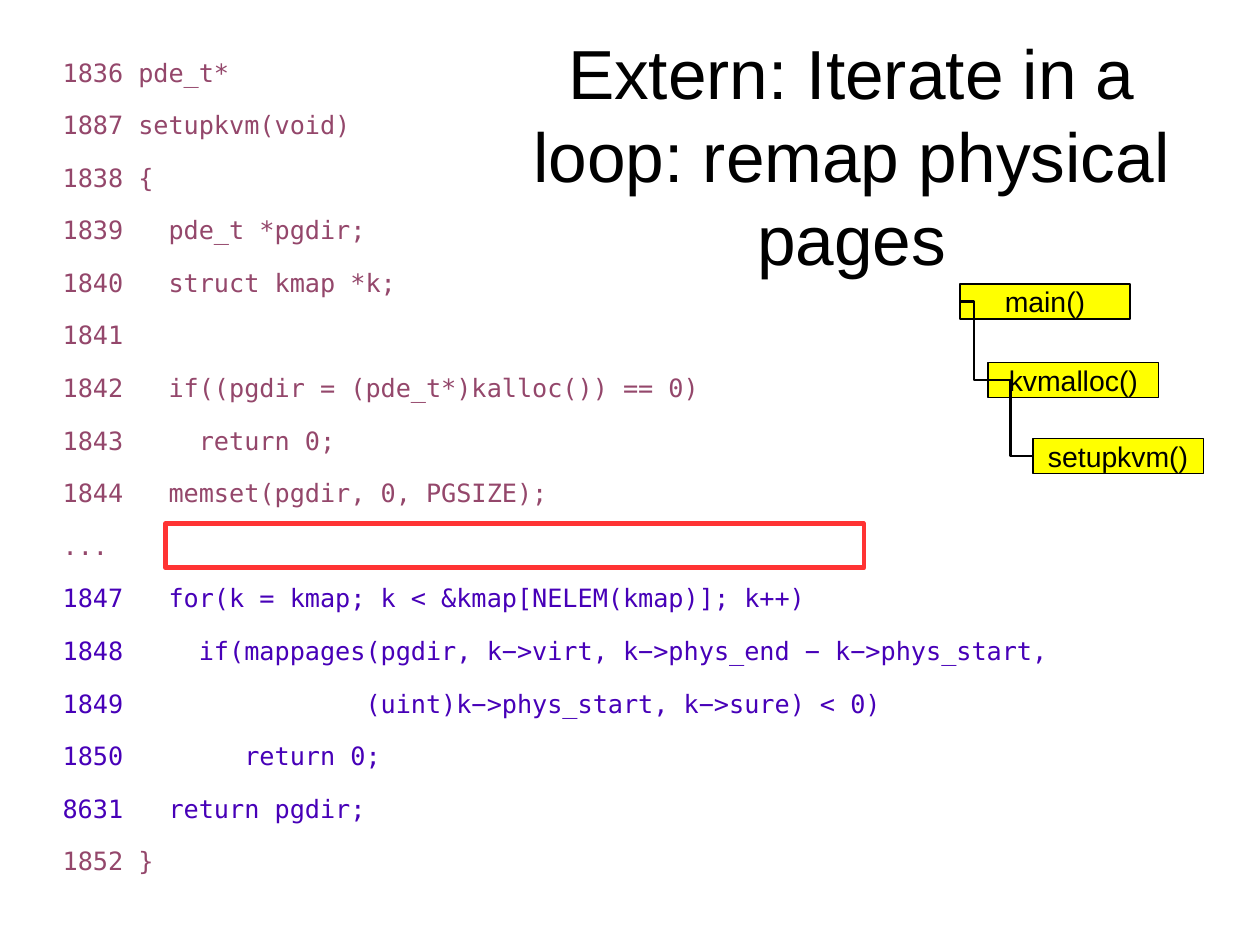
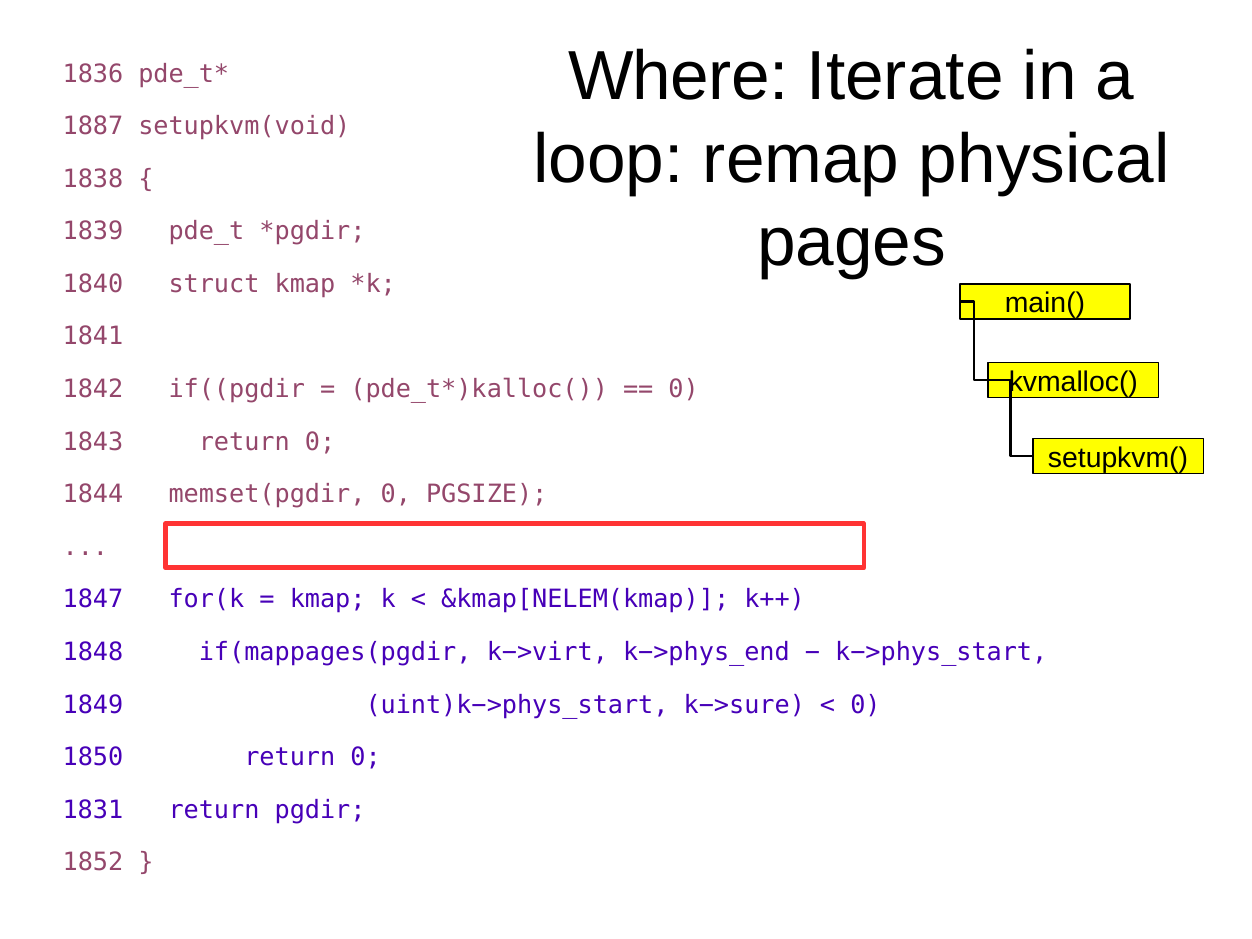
Extern: Extern -> Where
8631: 8631 -> 1831
